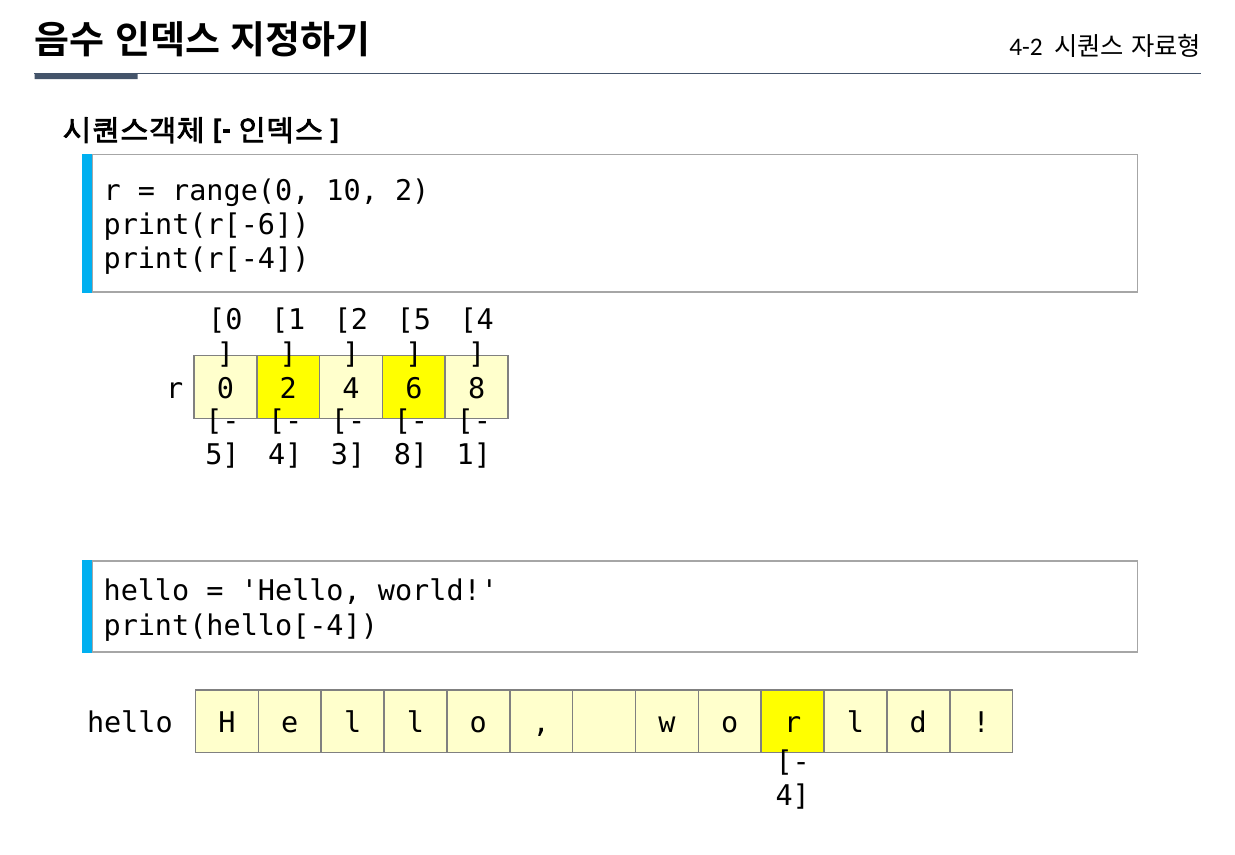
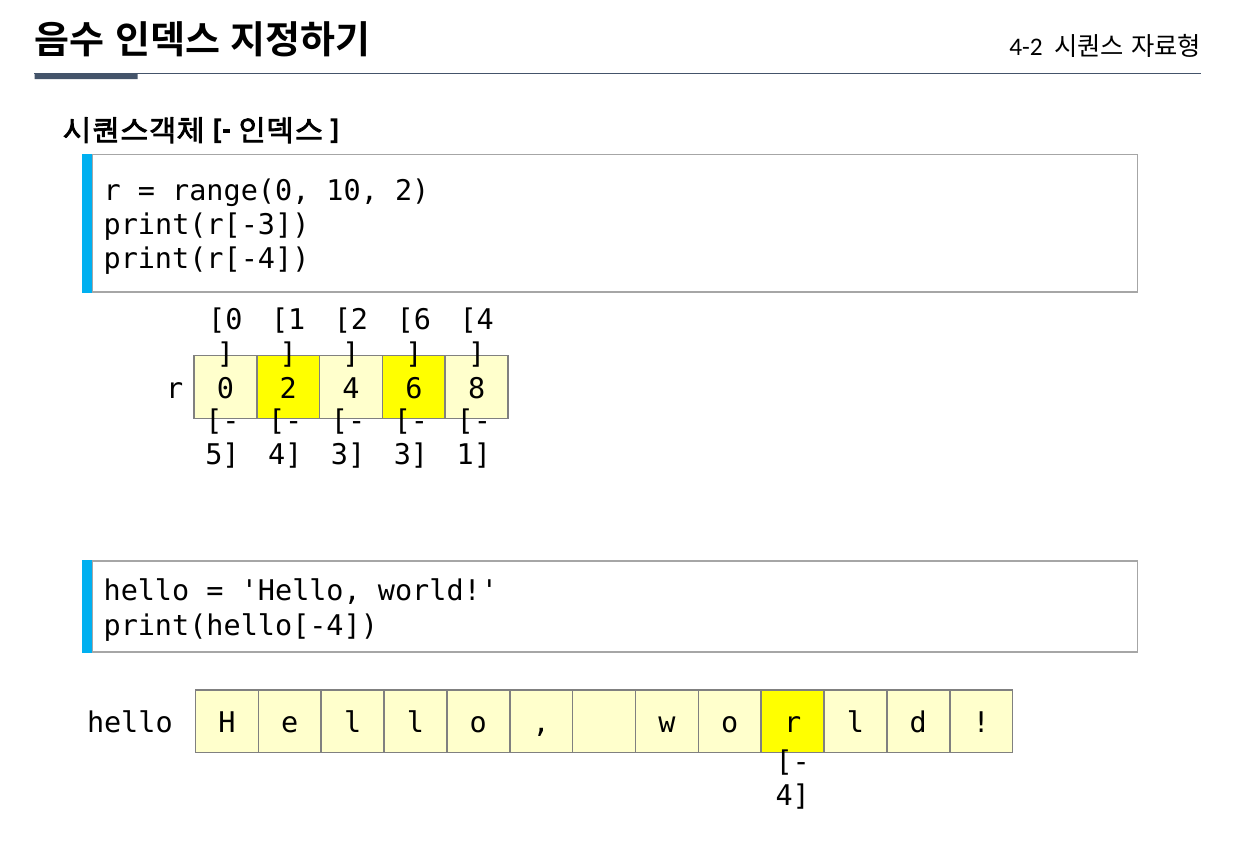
print(r[-6: print(r[-6 -> print(r[-3
5 at (414, 320): 5 -> 6
8 at (411, 456): 8 -> 3
